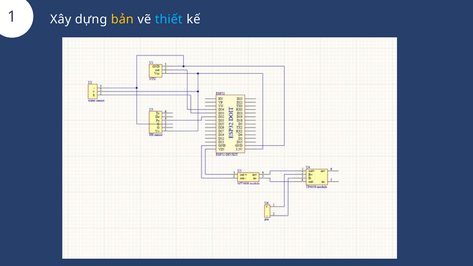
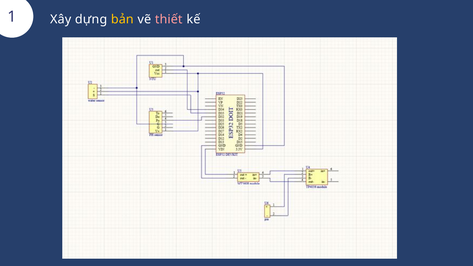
thiết colour: light blue -> pink
